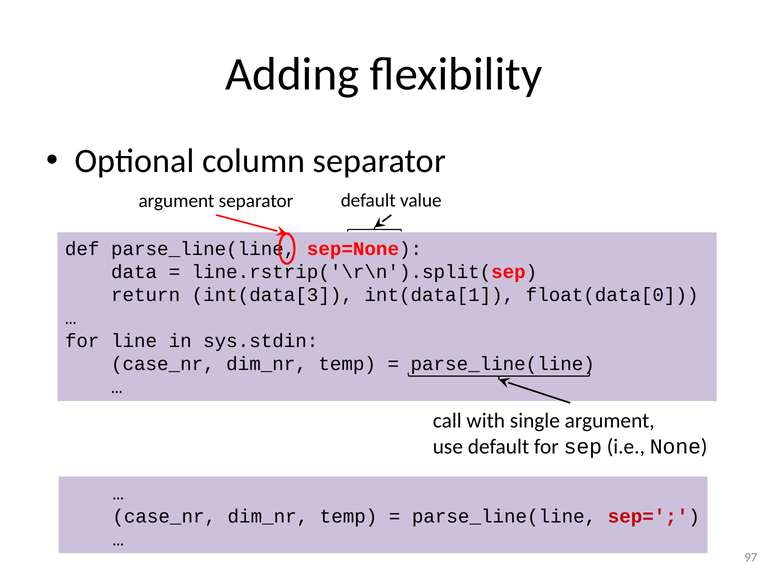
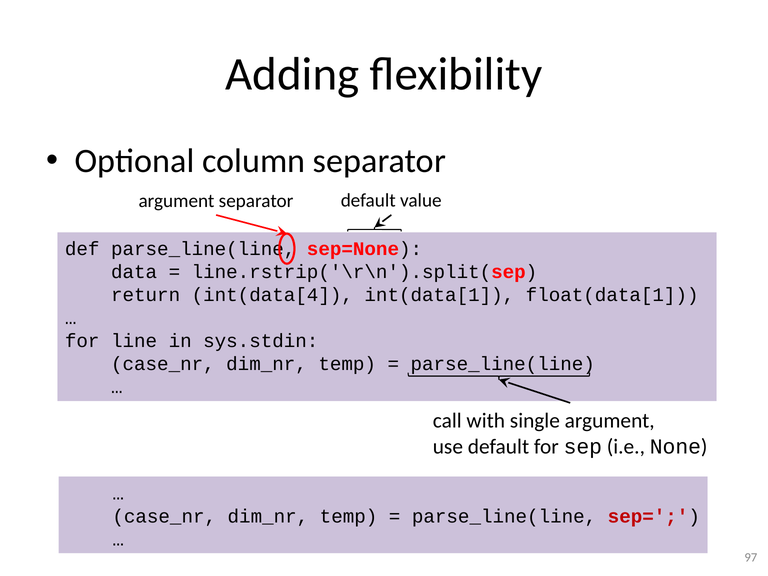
int(data[3: int(data[3 -> int(data[4
float(data[0: float(data[0 -> float(data[1
